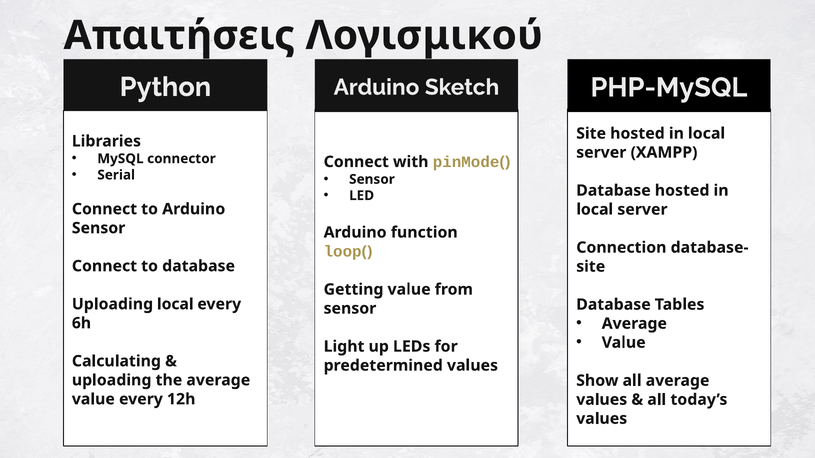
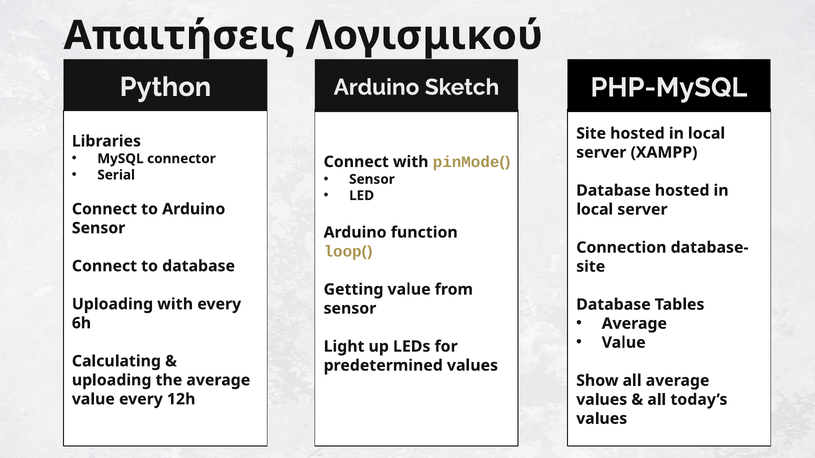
Uploading local: local -> with
